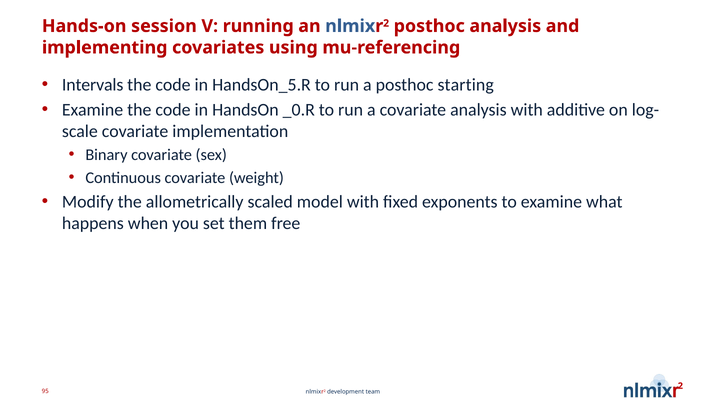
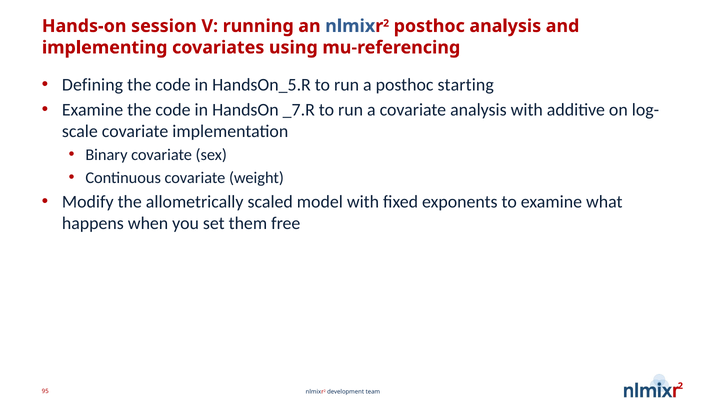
Intervals: Intervals -> Defining
_0.R: _0.R -> _7.R
